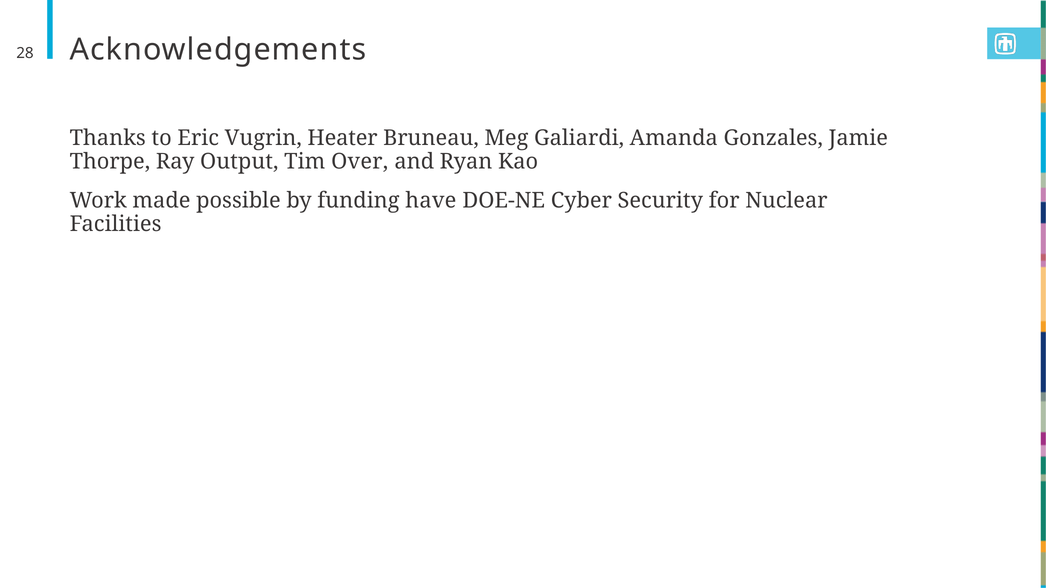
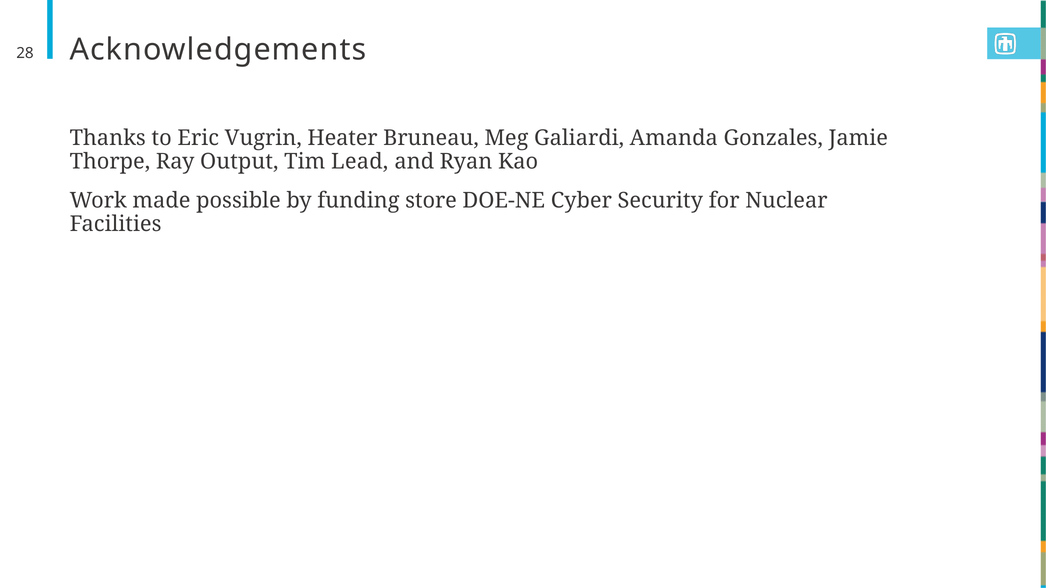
Over: Over -> Lead
have: have -> store
